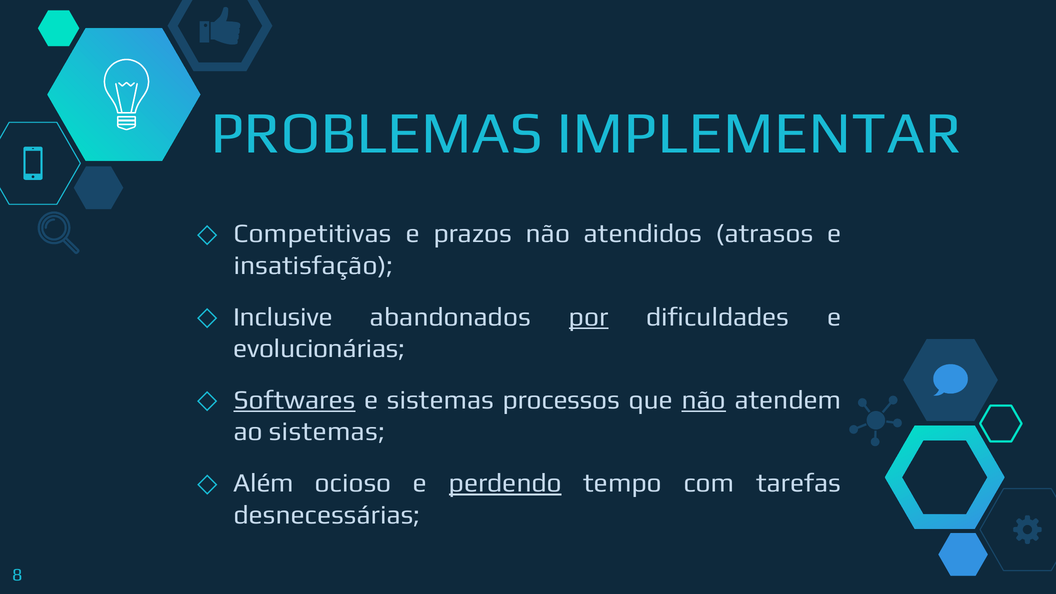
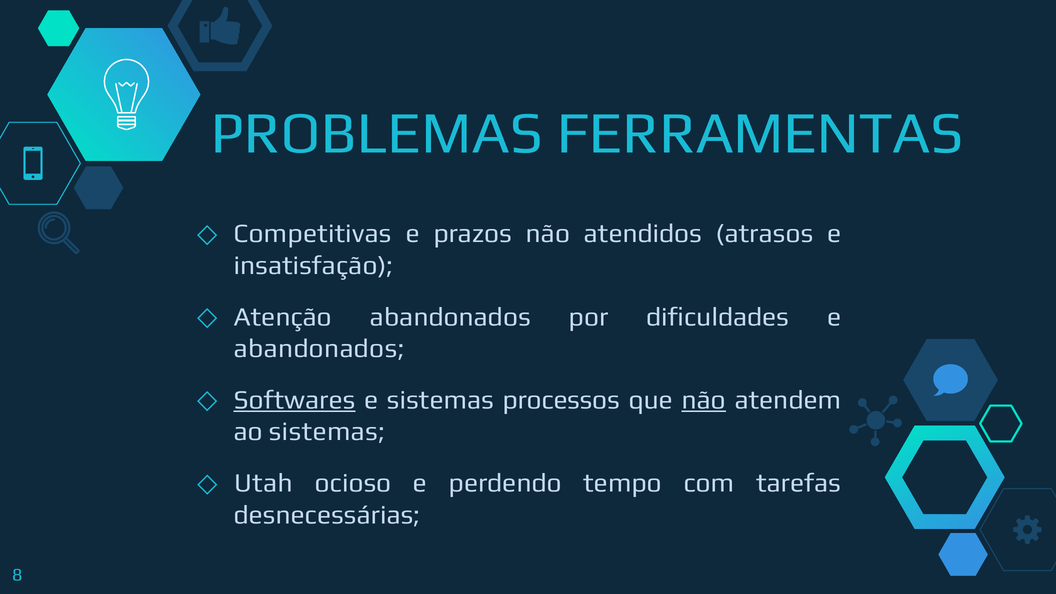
IMPLEMENTAR: IMPLEMENTAR -> FERRAMENTAS
Inclusive: Inclusive -> Atenção
por underline: present -> none
evolucionárias at (319, 349): evolucionárias -> abandonados
Além: Além -> Utah
perdendo underline: present -> none
